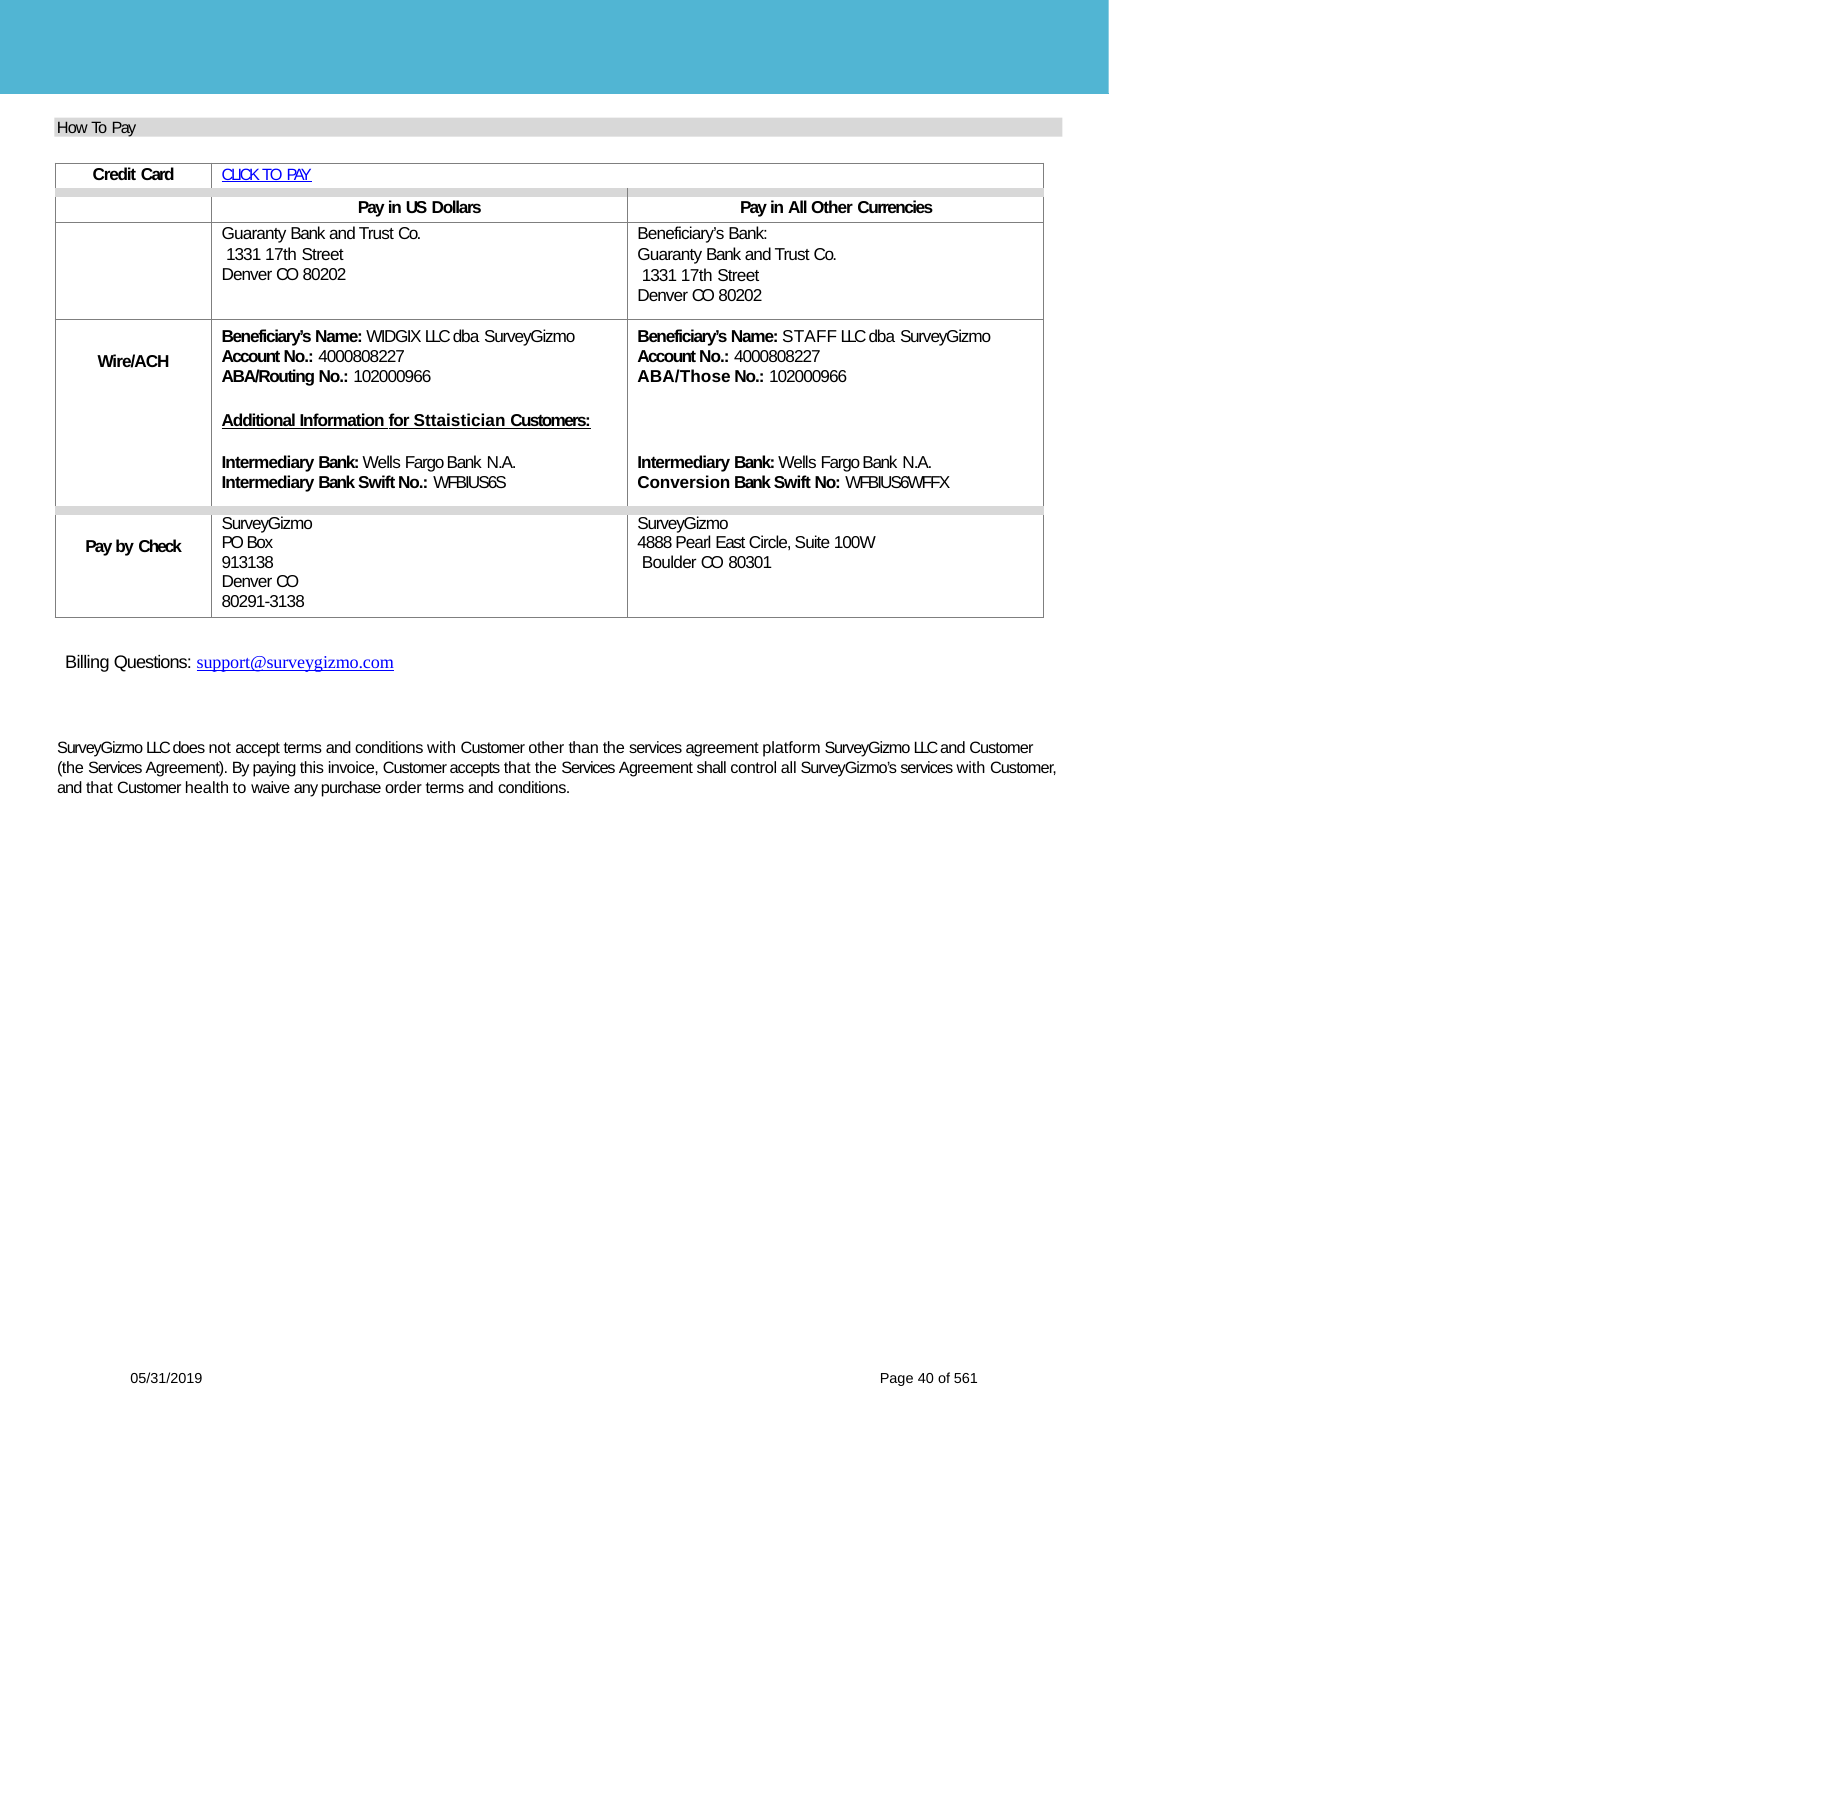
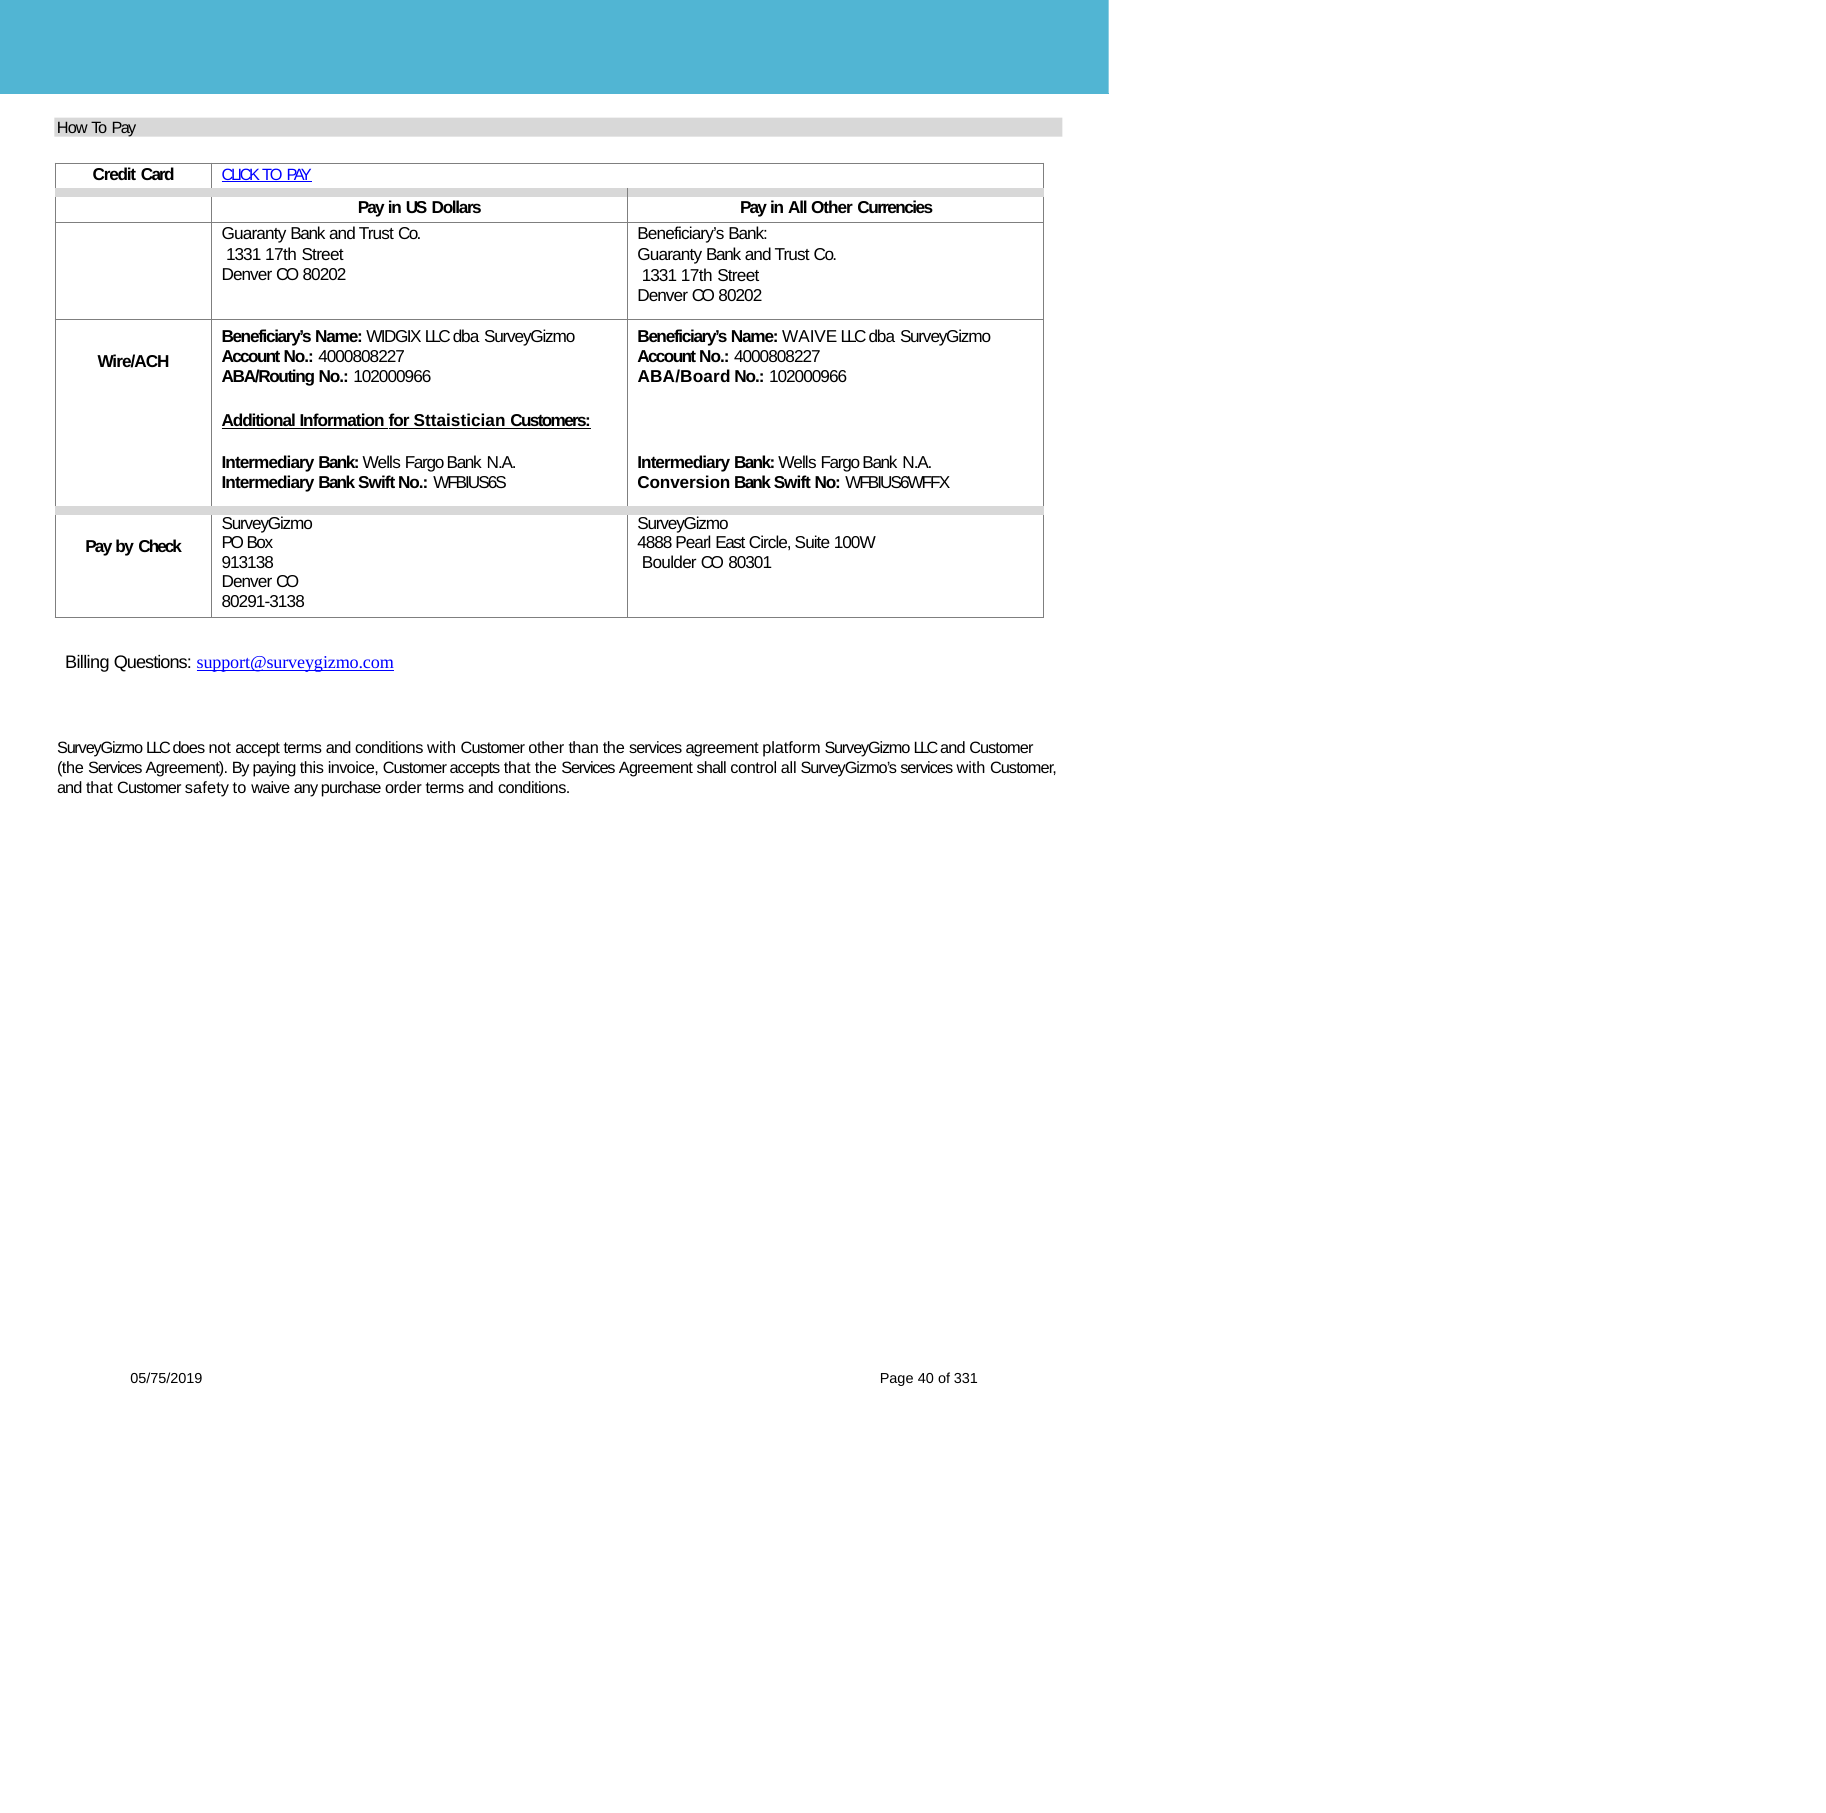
Name STAFF: STAFF -> WAIVE
ABA/Those: ABA/Those -> ABA/Board
health: health -> safety
05/31/2019: 05/31/2019 -> 05/75/2019
561: 561 -> 331
